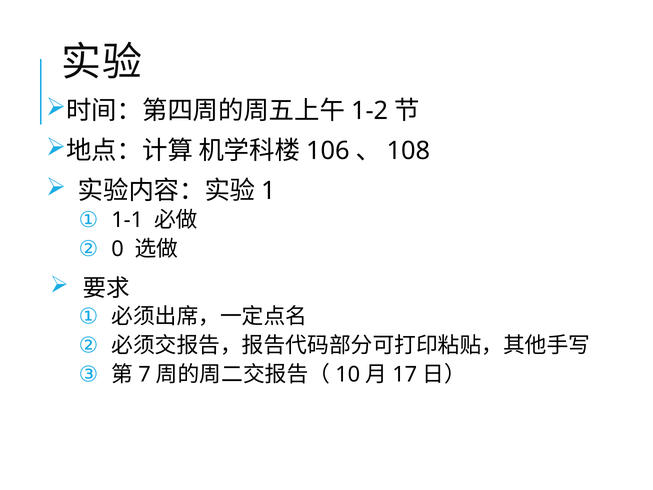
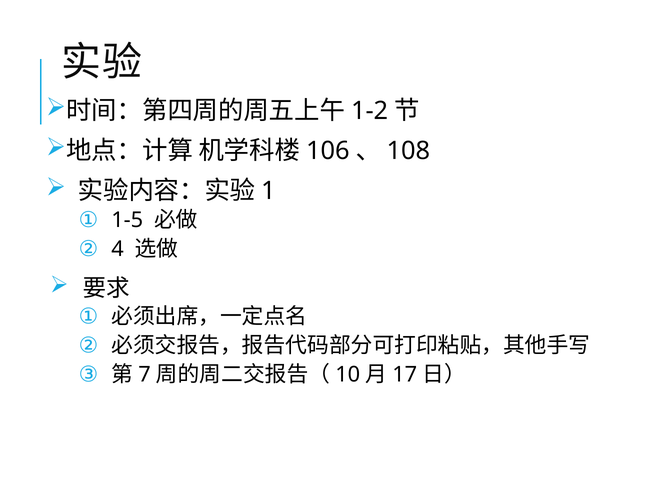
1-1: 1-1 -> 1-5
0: 0 -> 4
